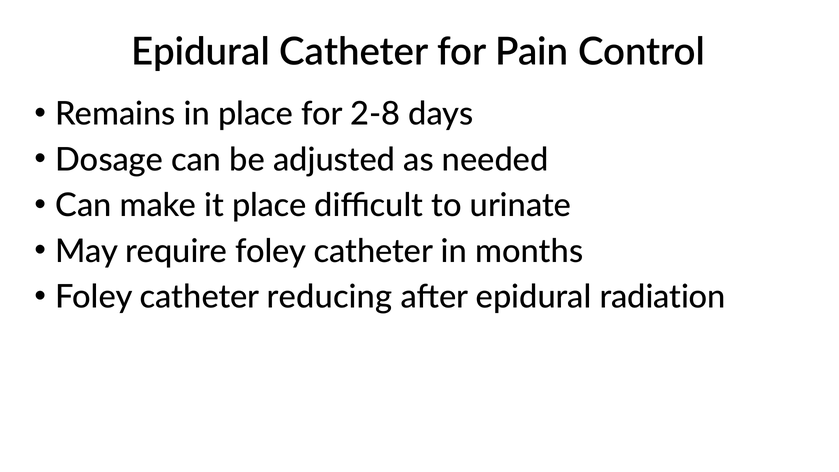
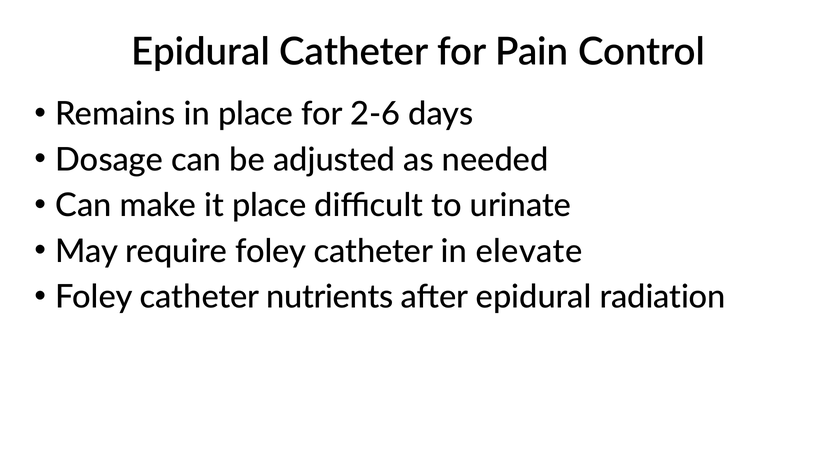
2-8: 2-8 -> 2-6
months: months -> elevate
reducing: reducing -> nutrients
